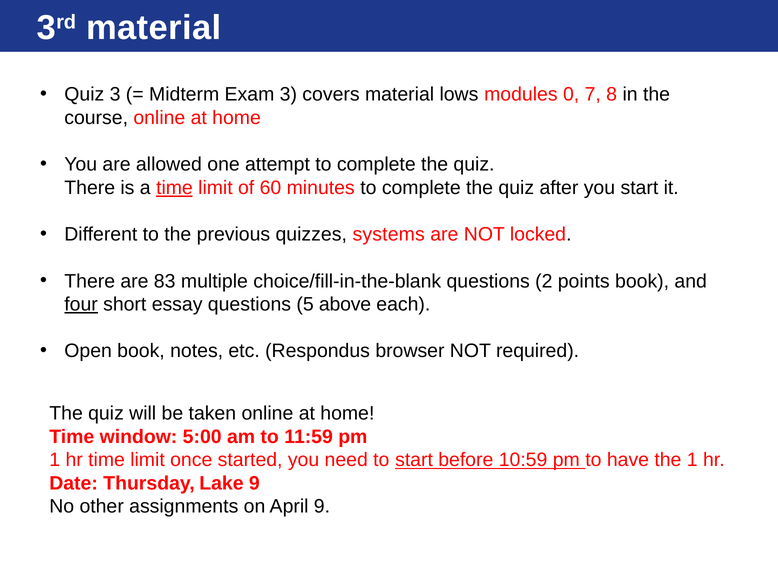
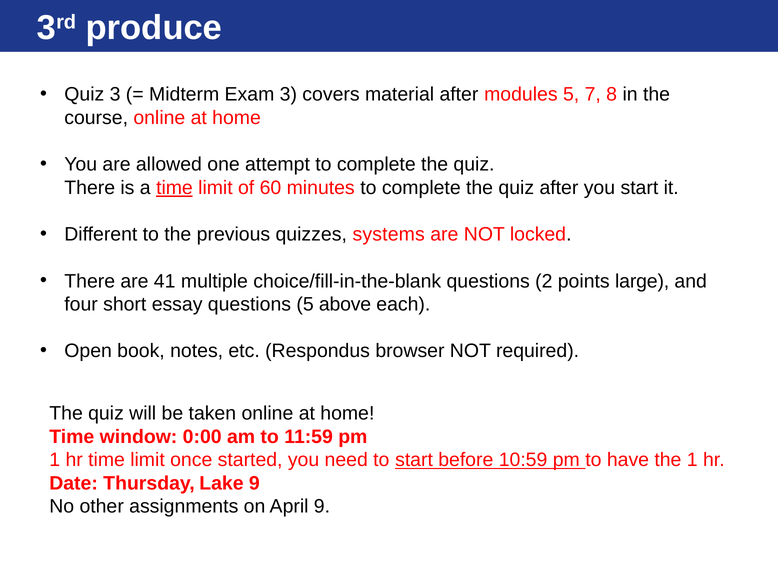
3rd material: material -> produce
material lows: lows -> after
modules 0: 0 -> 5
83: 83 -> 41
points book: book -> large
four underline: present -> none
5:00: 5:00 -> 0:00
